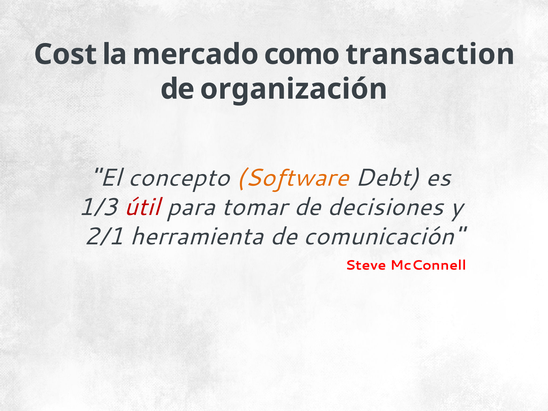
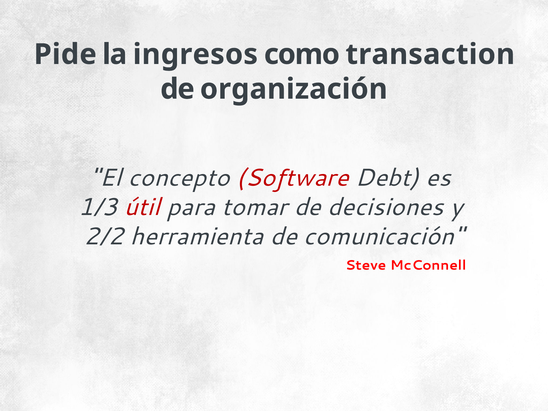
Cost: Cost -> Pide
mercado: mercado -> ingresos
Software colour: orange -> red
2/1: 2/1 -> 2/2
